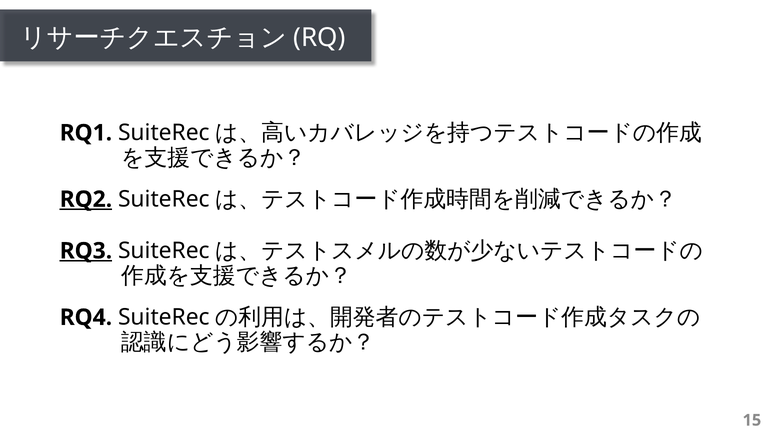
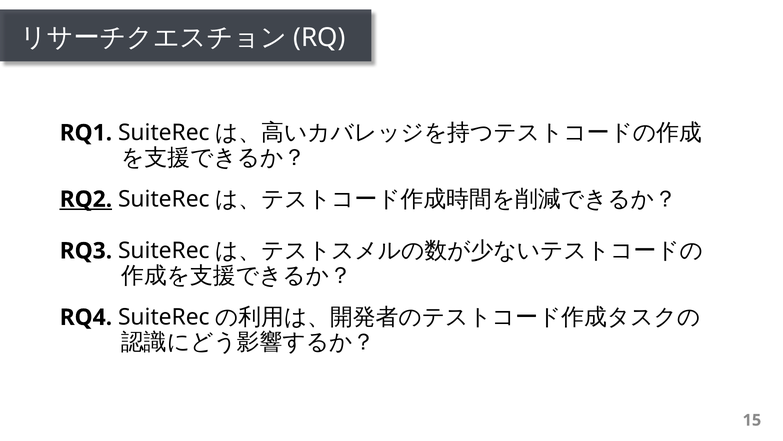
RQ3 underline: present -> none
